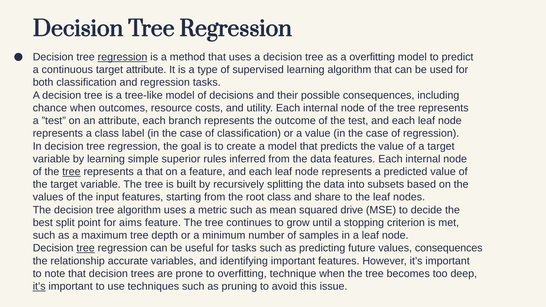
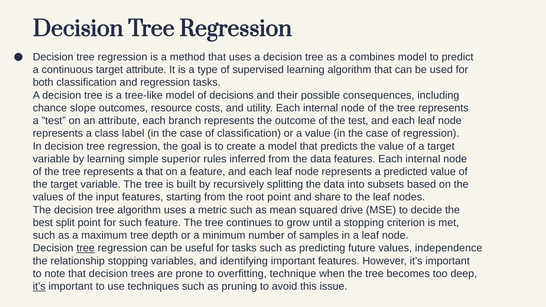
regression at (123, 57) underline: present -> none
a overfitting: overfitting -> combines
chance when: when -> slope
tree at (71, 172) underline: present -> none
root class: class -> point
for aims: aims -> such
values consequences: consequences -> independence
relationship accurate: accurate -> stopping
